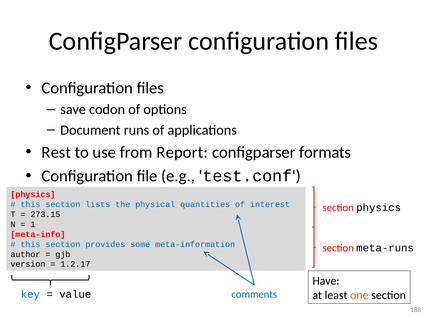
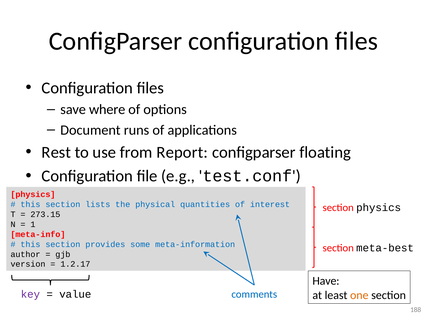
codon: codon -> where
formats: formats -> floating
meta-runs: meta-runs -> meta-best
key colour: blue -> purple
